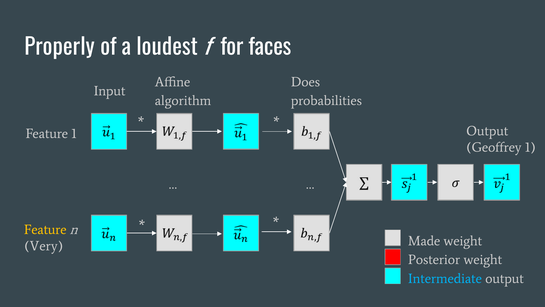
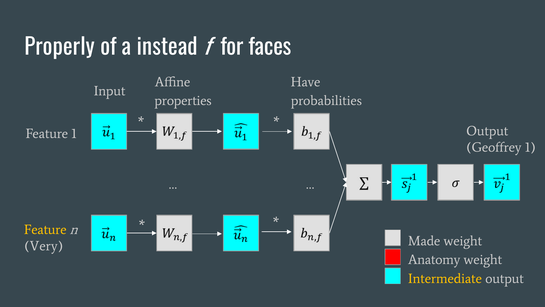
loudest: loudest -> instead
Does: Does -> Have
algorithm: algorithm -> properties
Posterior: Posterior -> Anatomy
Intermediate colour: light blue -> yellow
